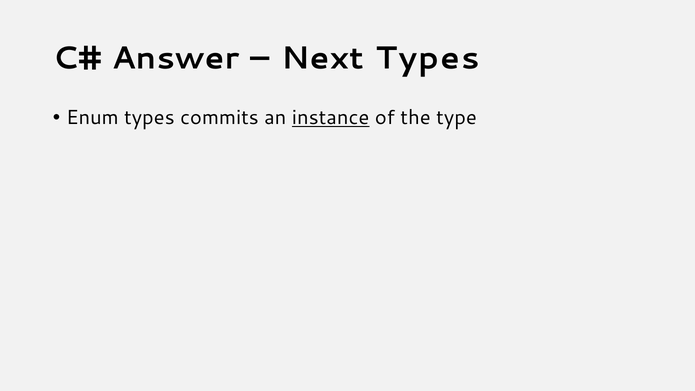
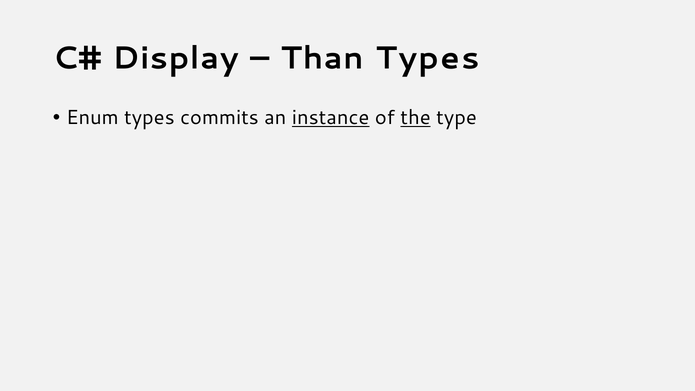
Answer: Answer -> Display
Next: Next -> Than
the underline: none -> present
